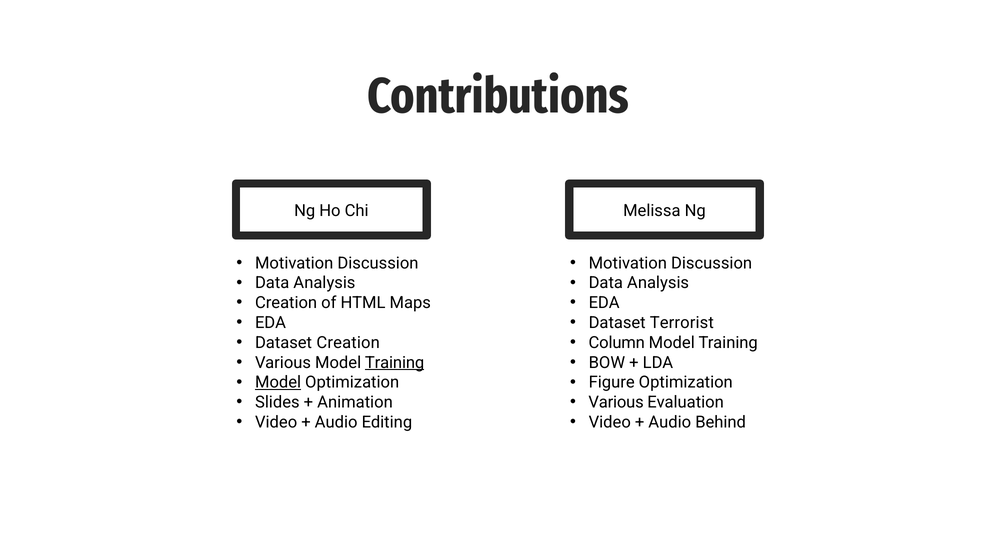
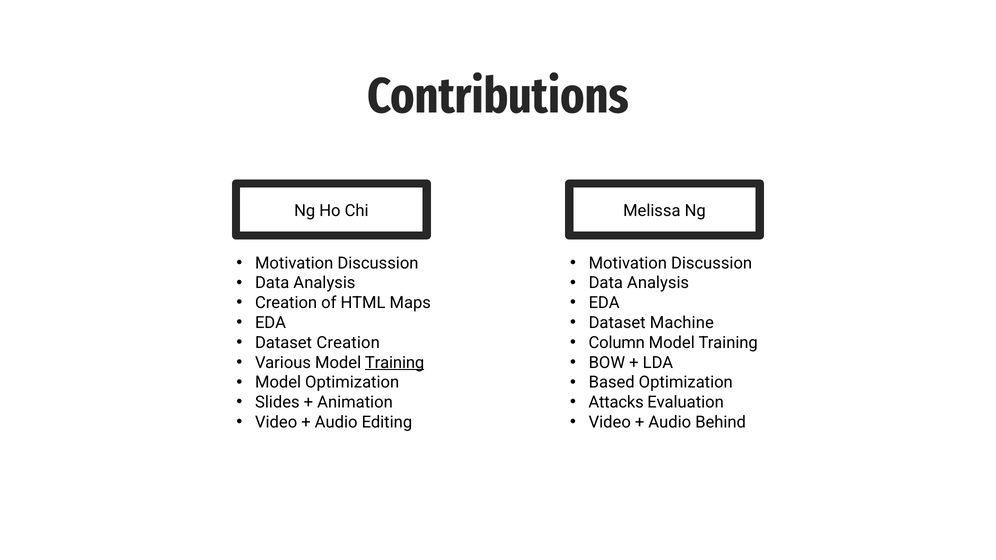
Terrorist: Terrorist -> Machine
Model at (278, 383) underline: present -> none
Figure: Figure -> Based
Various at (616, 403): Various -> Attacks
